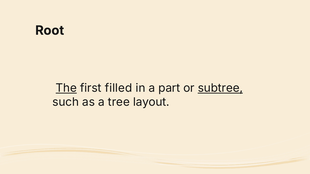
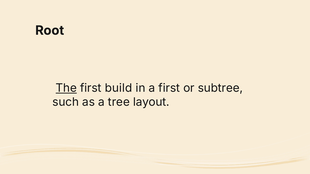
filled: filled -> build
a part: part -> first
subtree underline: present -> none
